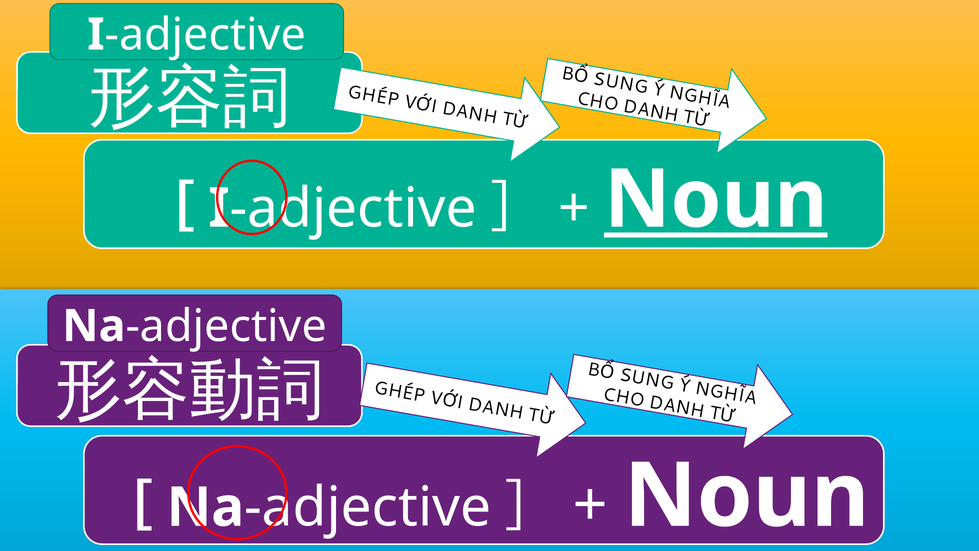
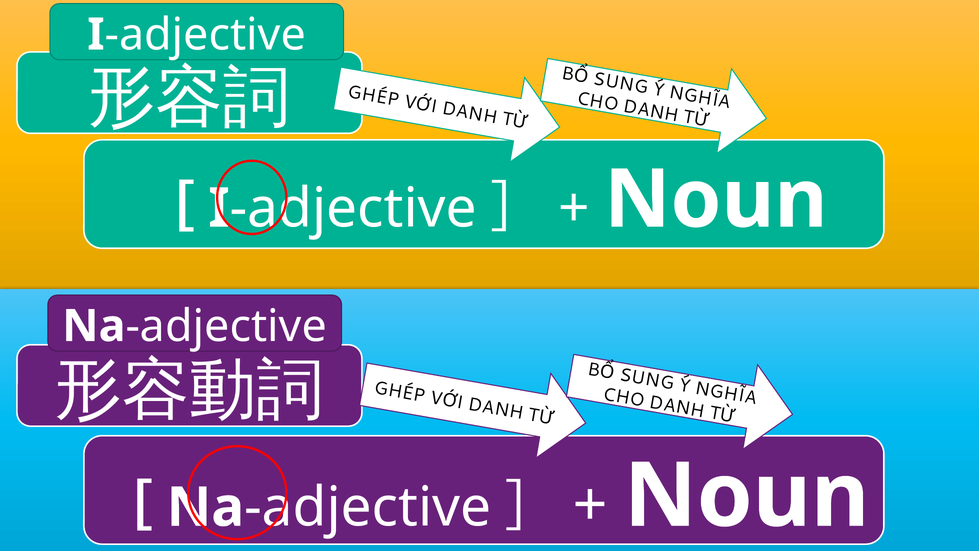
Noun at (716, 200) underline: present -> none
